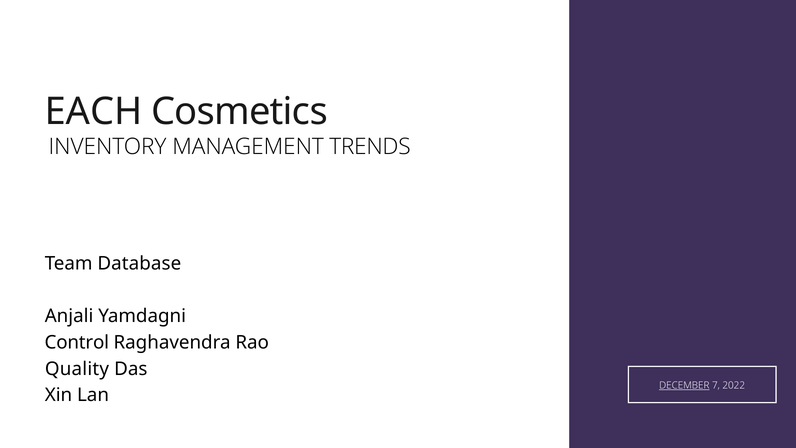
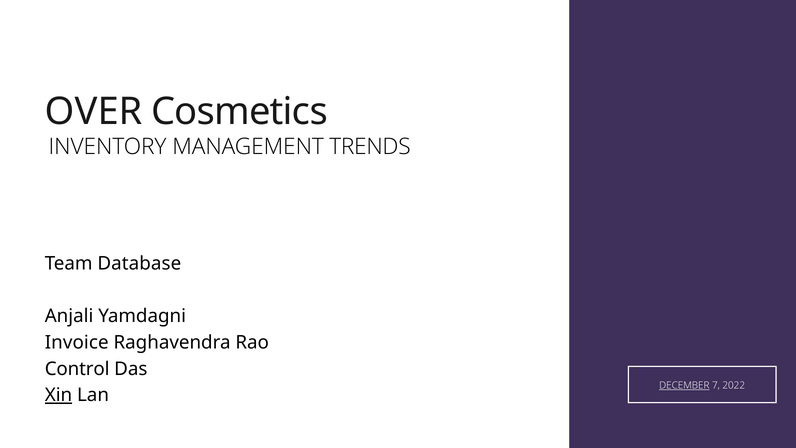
EACH: EACH -> OVER
Control: Control -> Invoice
Quality: Quality -> Control
Xin underline: none -> present
